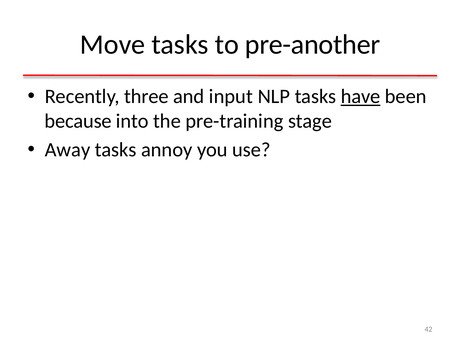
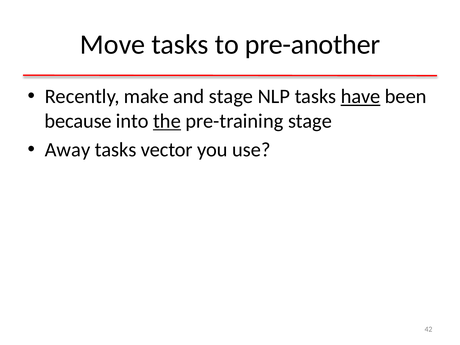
three: three -> make
and input: input -> stage
the underline: none -> present
annoy: annoy -> vector
